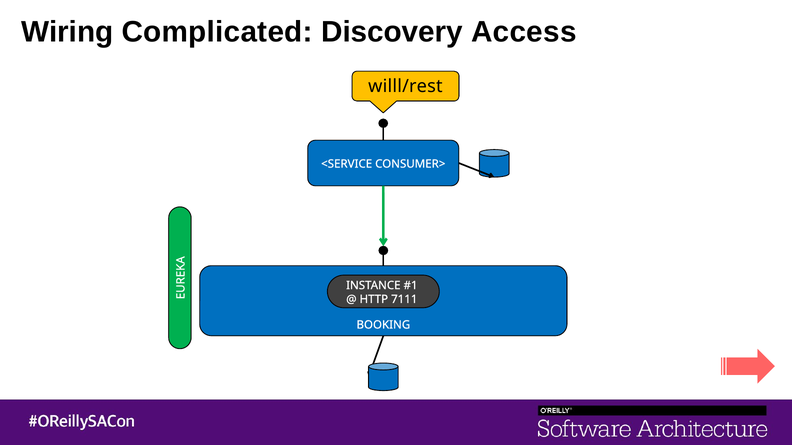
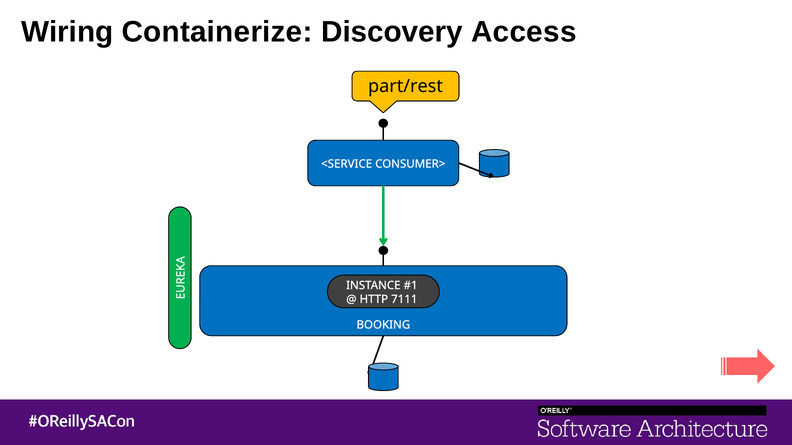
Complicated: Complicated -> Containerize
willl/rest: willl/rest -> part/rest
